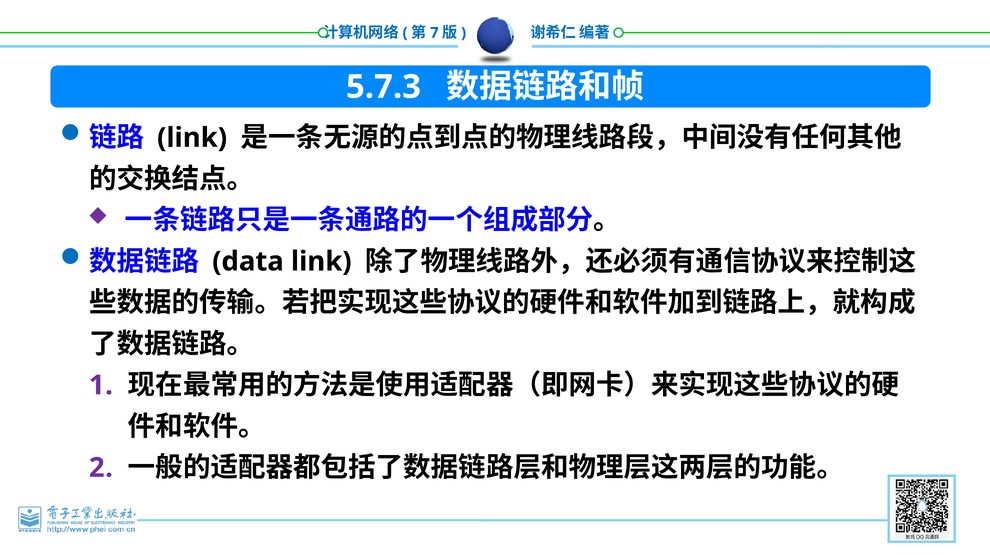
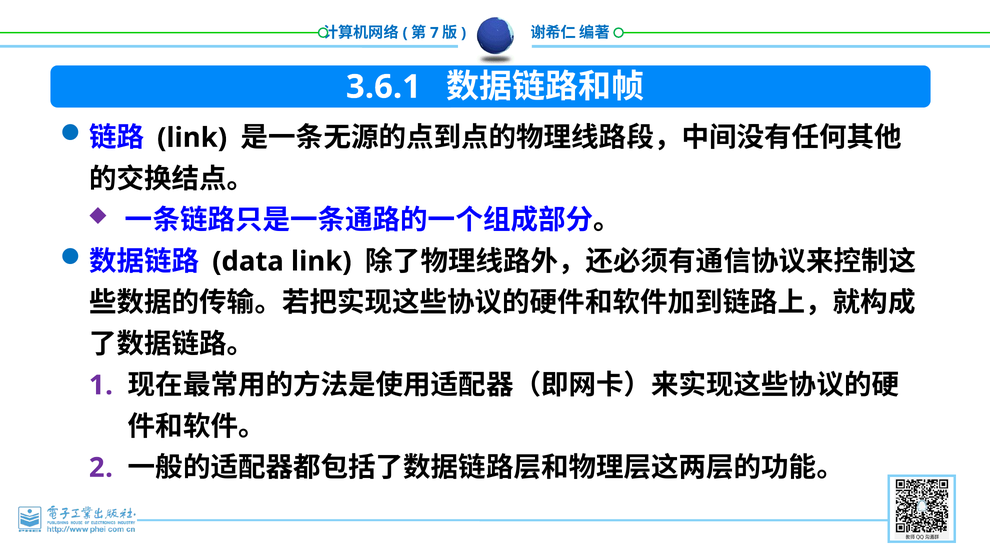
5.7.3: 5.7.3 -> 3.6.1
